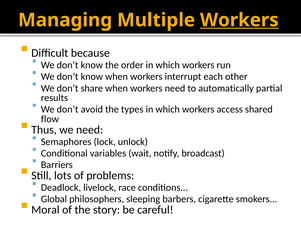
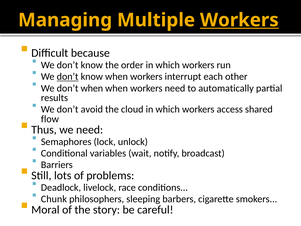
don’t at (68, 77) underline: none -> present
don’t share: share -> when
types: types -> cloud
Global: Global -> Chunk
